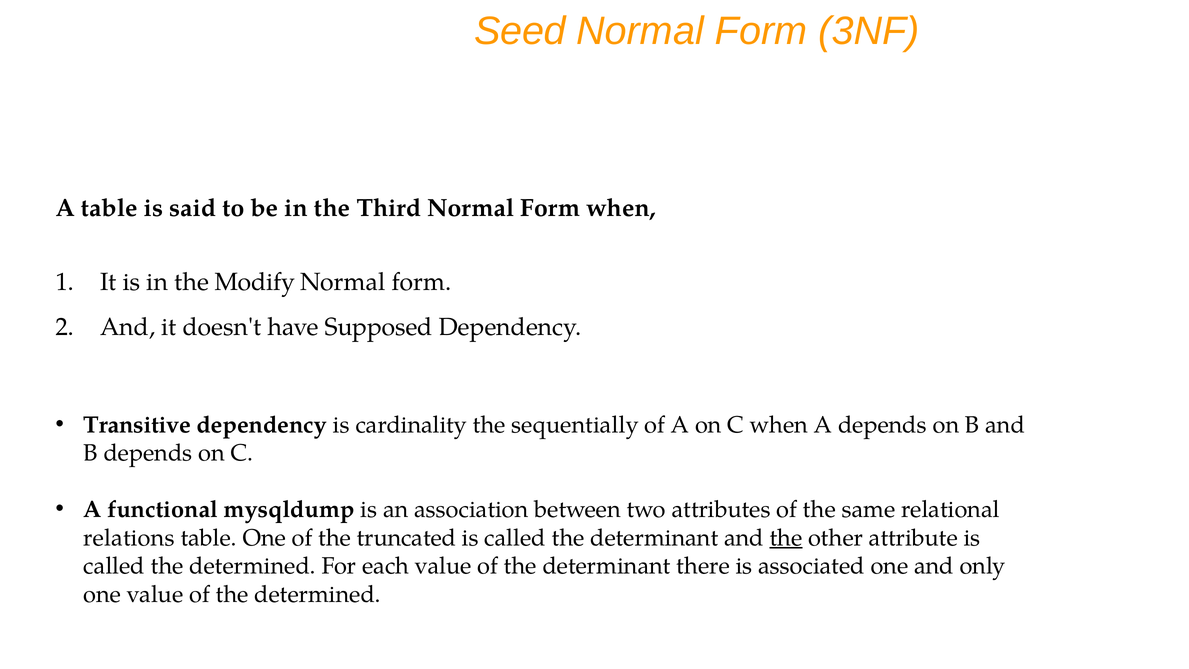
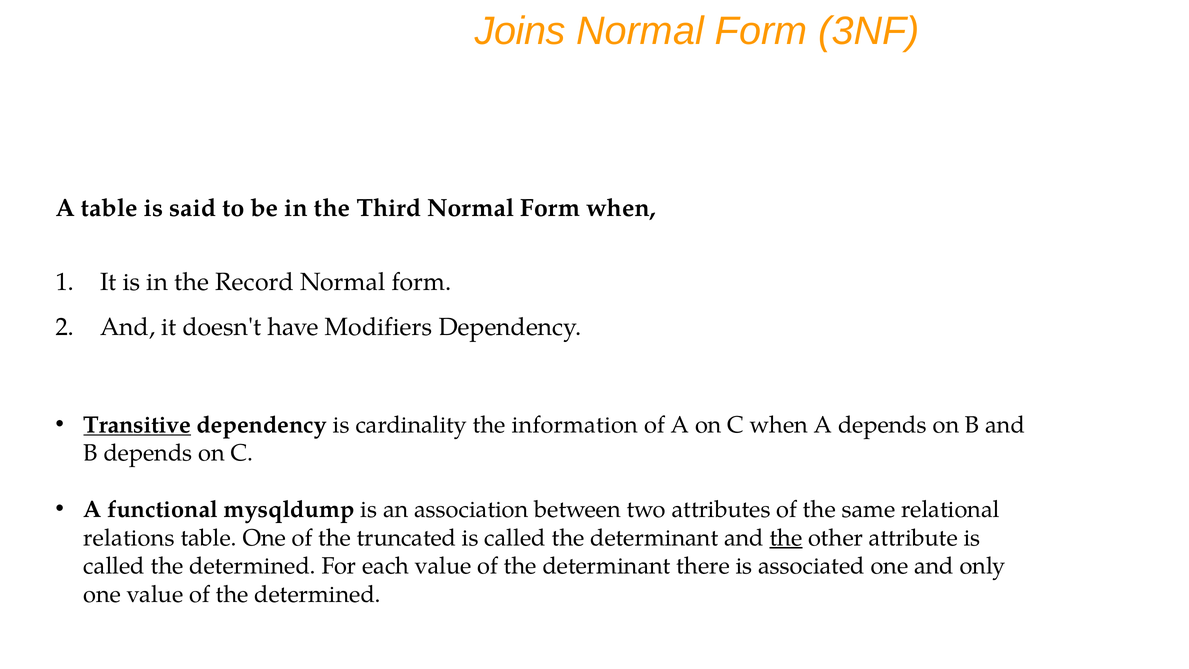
Seed: Seed -> Joins
Modify: Modify -> Record
Supposed: Supposed -> Modifiers
Transitive underline: none -> present
sequentially: sequentially -> information
